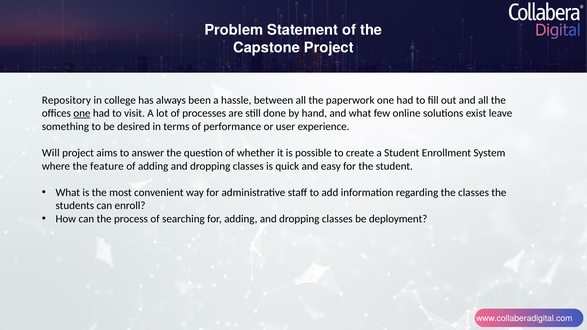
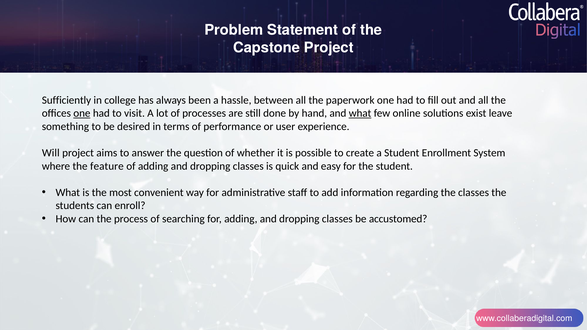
Repository: Repository -> Sufficiently
what at (360, 113) underline: none -> present
deployment: deployment -> accustomed
